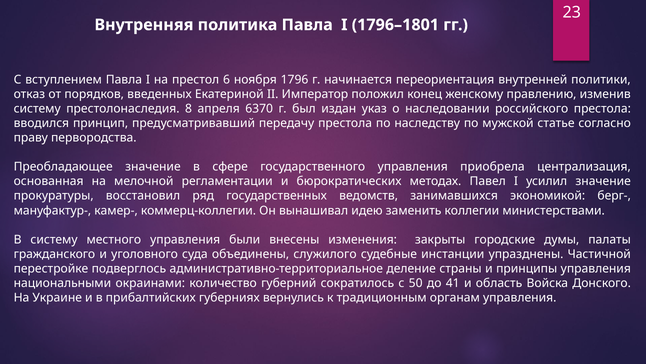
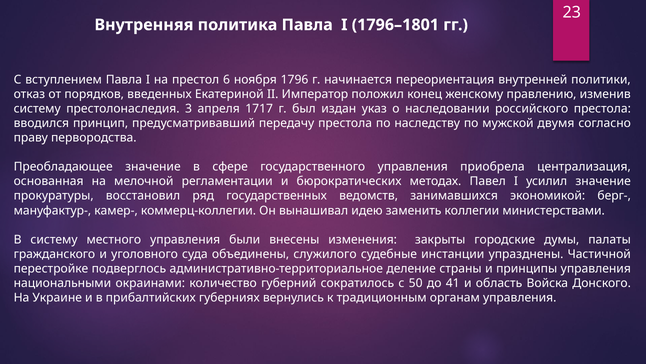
8: 8 -> 3
6370: 6370 -> 1717
статье: статье -> двумя
